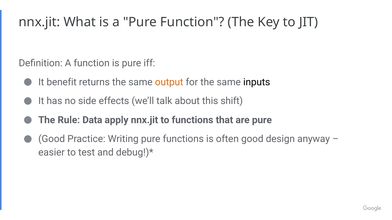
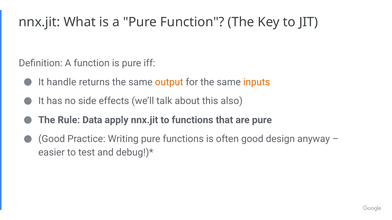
benefit: benefit -> handle
inputs colour: black -> orange
shift: shift -> also
